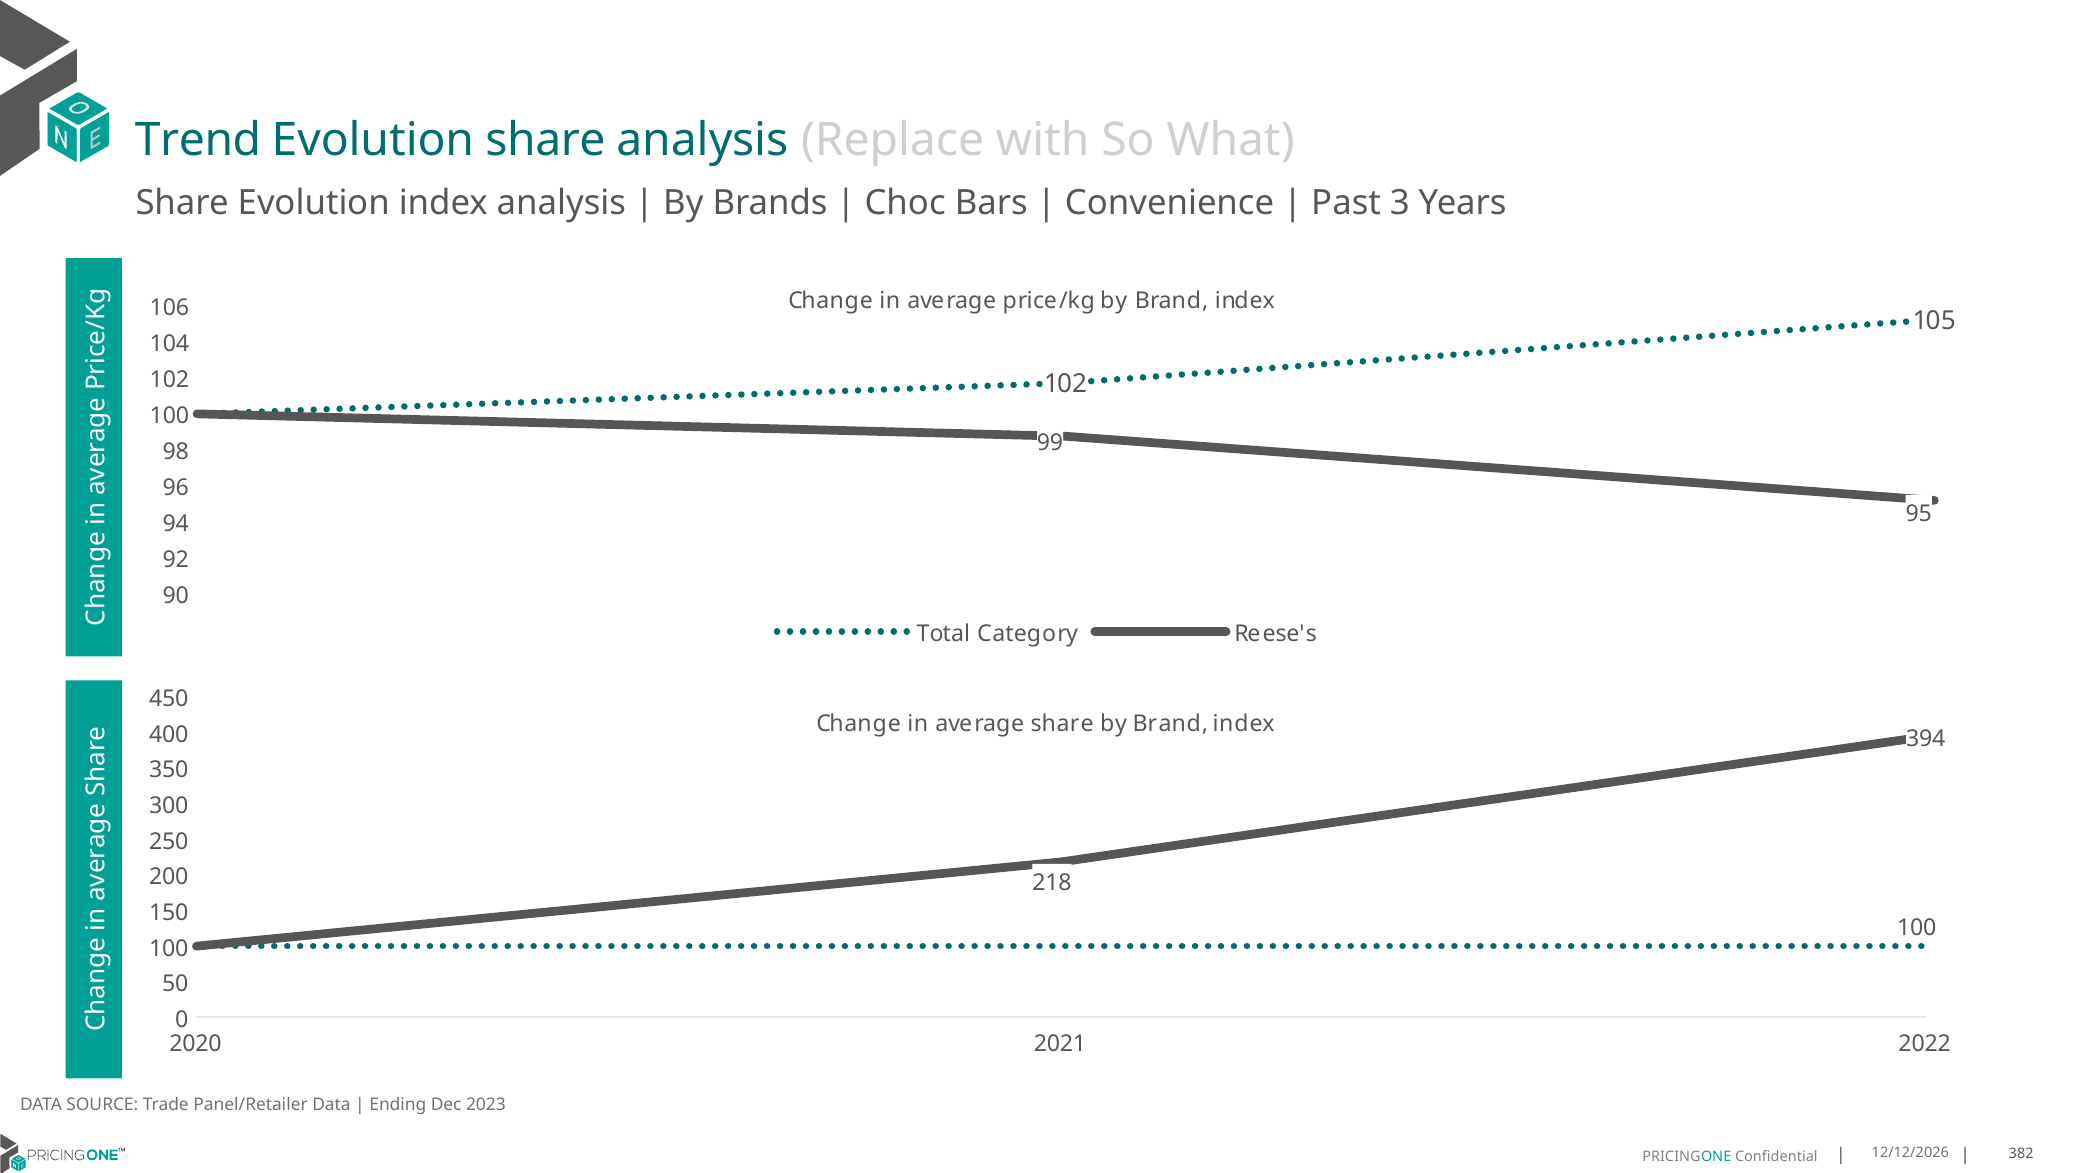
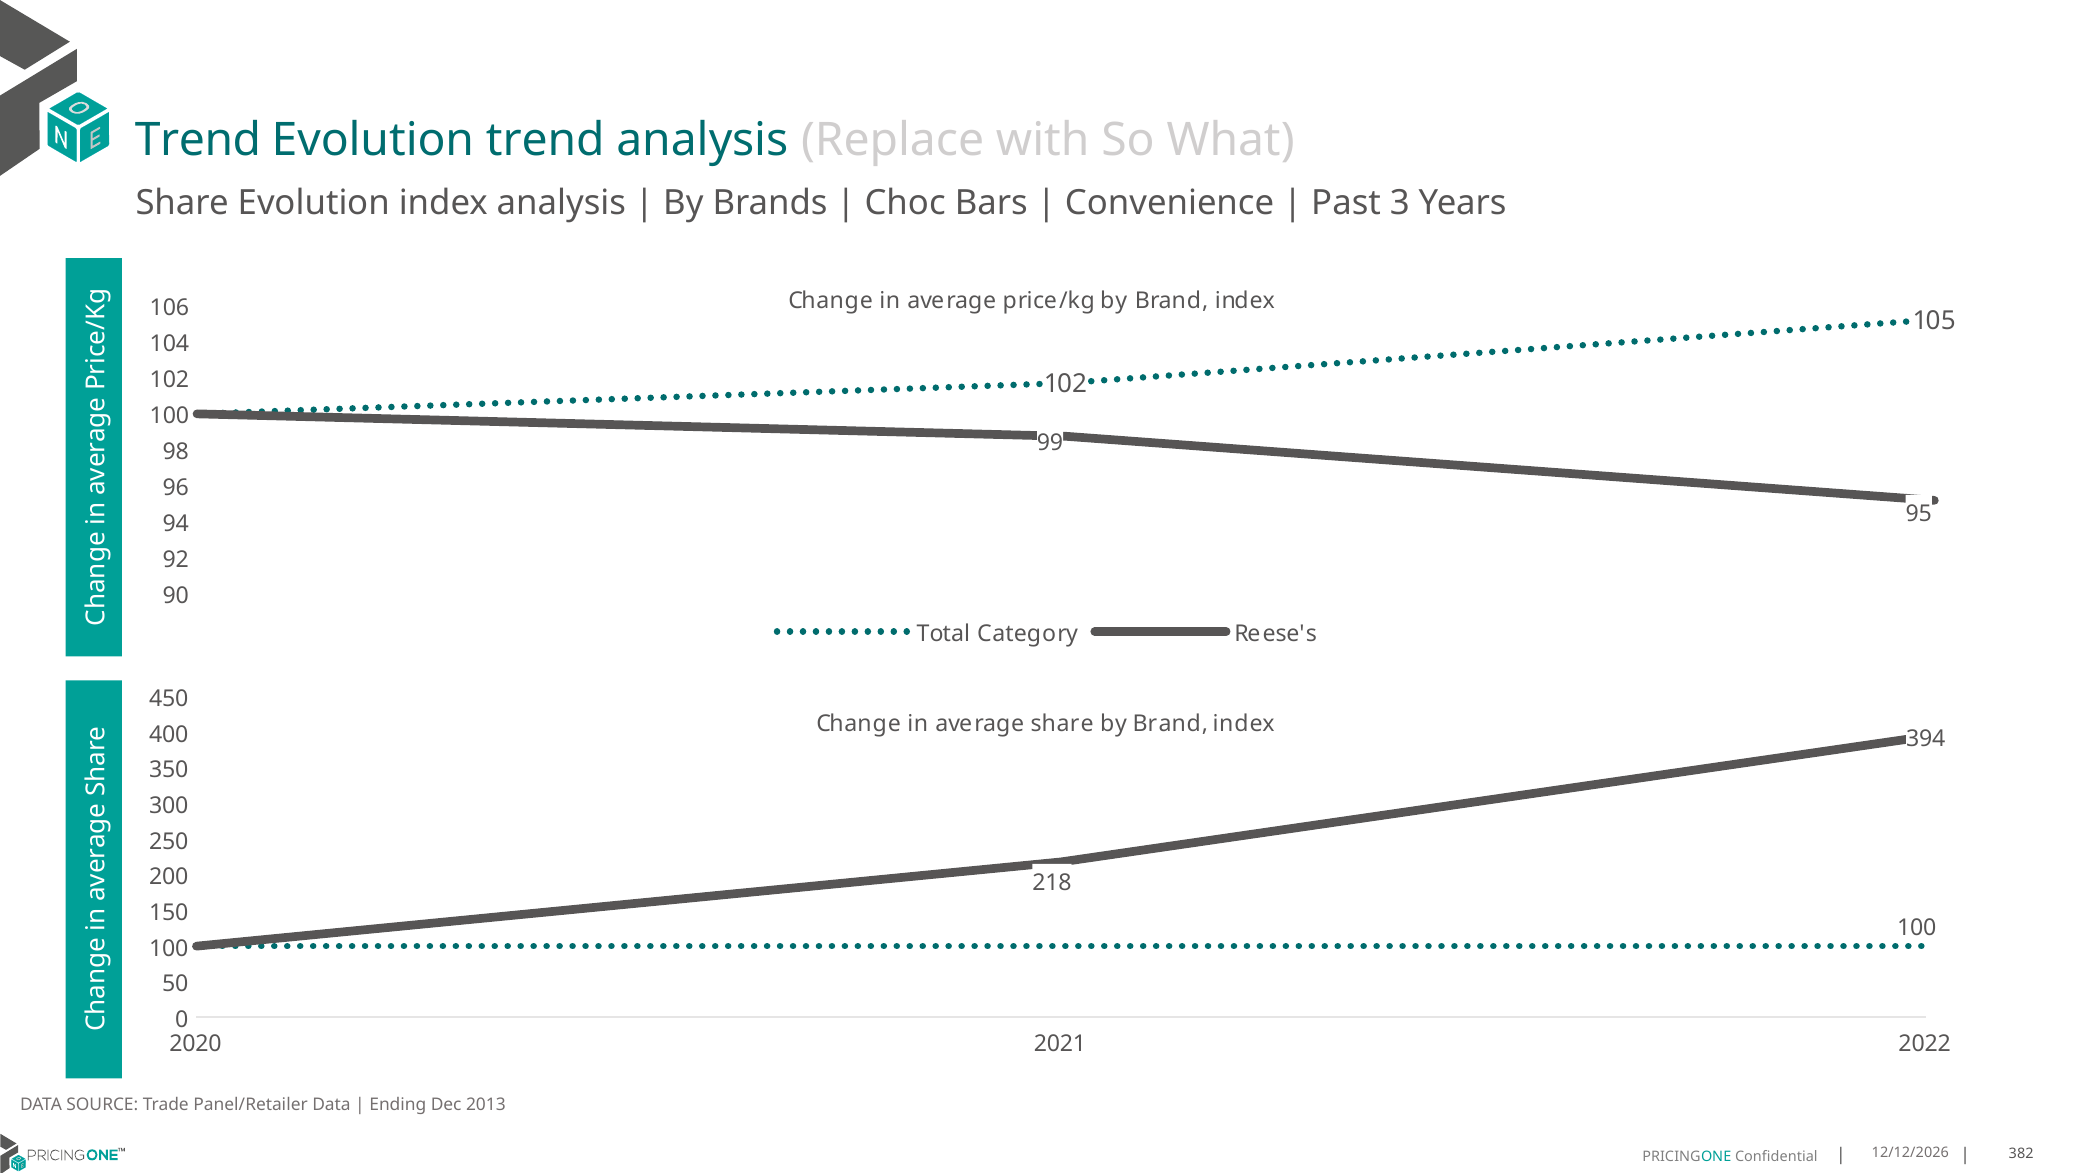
Evolution share: share -> trend
2023: 2023 -> 2013
